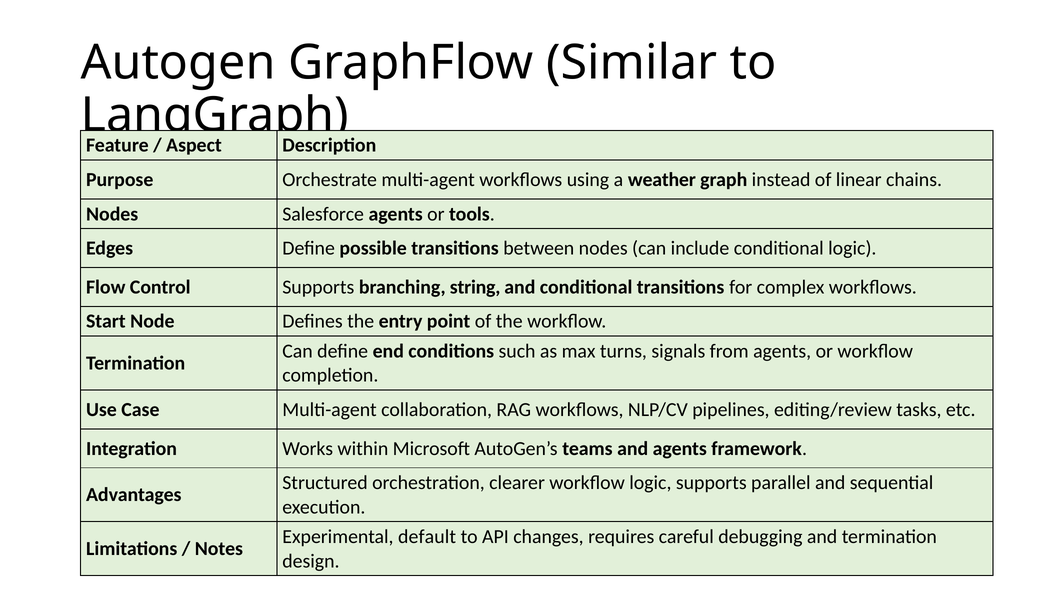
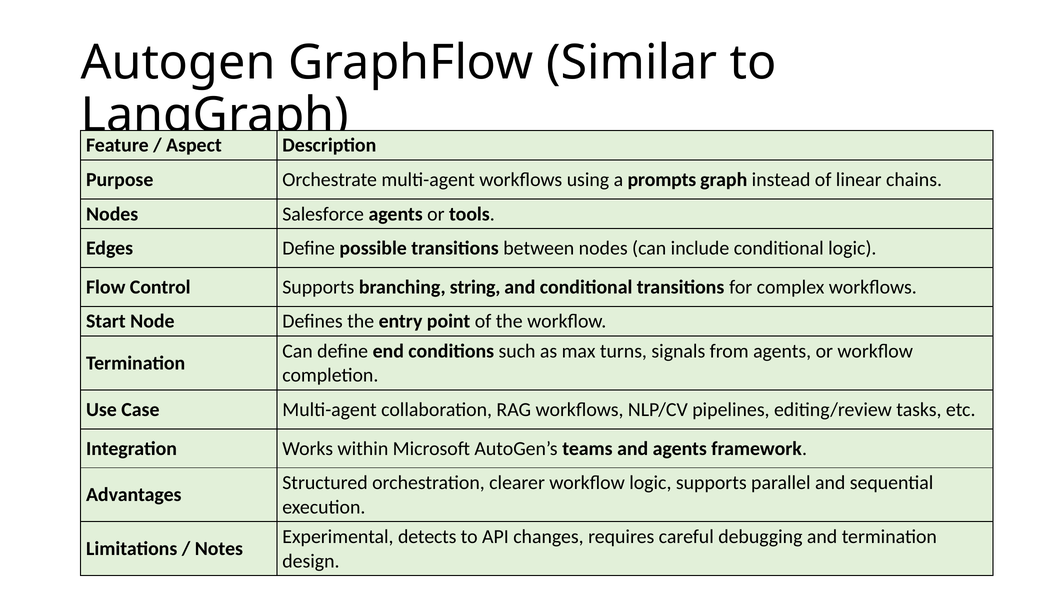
weather: weather -> prompts
default: default -> detects
